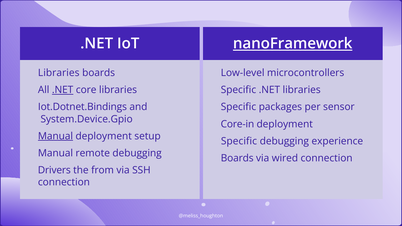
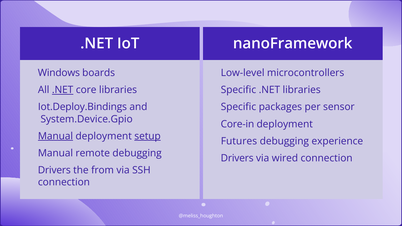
nanoFramework underline: present -> none
Libraries at (59, 73): Libraries -> Windows
Iot.Dotnet.Bindings: Iot.Dotnet.Bindings -> Iot.Deploy.Bindings
setup underline: none -> present
Specific at (239, 141): Specific -> Futures
Boards at (237, 158): Boards -> Drivers
